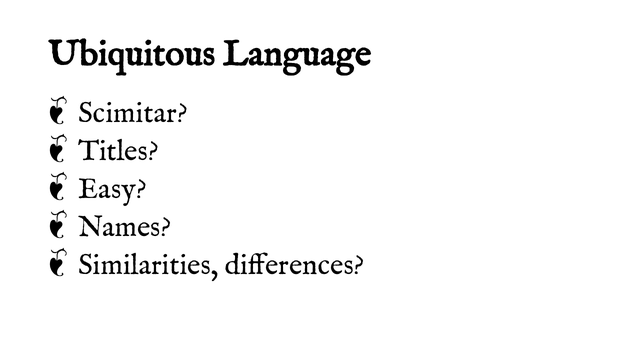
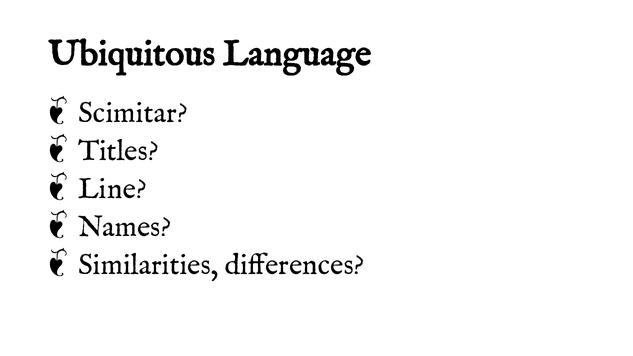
Easy: Easy -> Line
